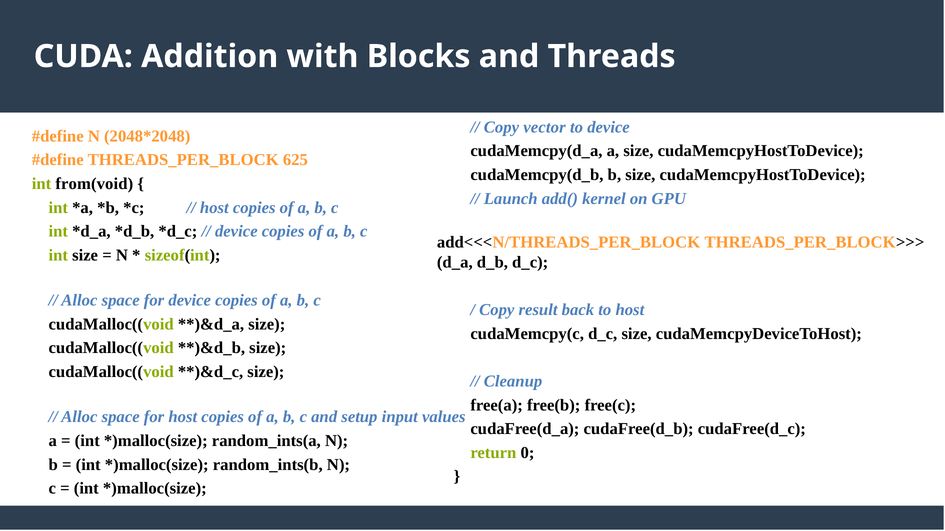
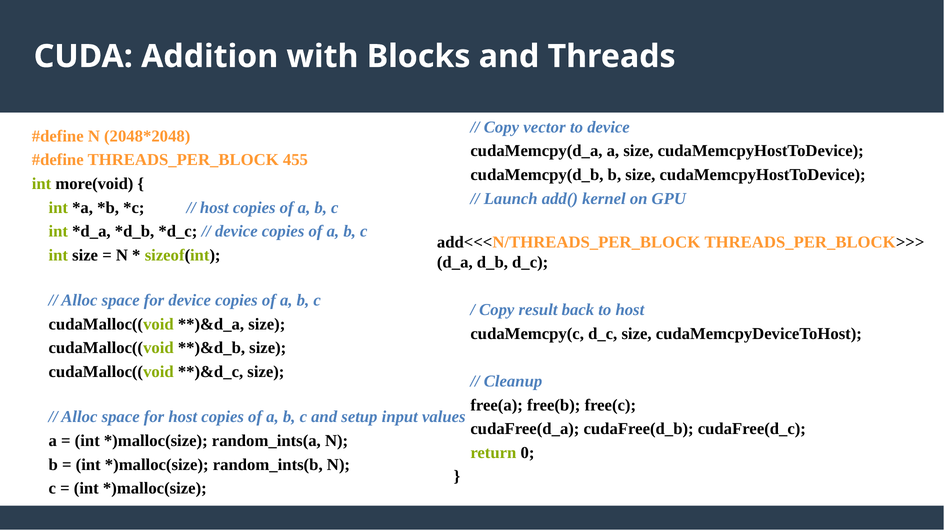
625: 625 -> 455
from(void: from(void -> more(void
